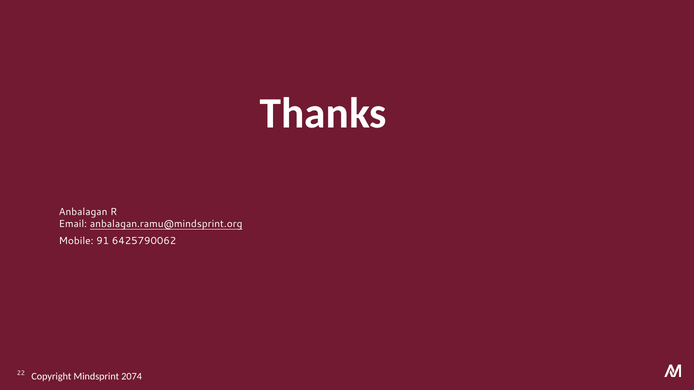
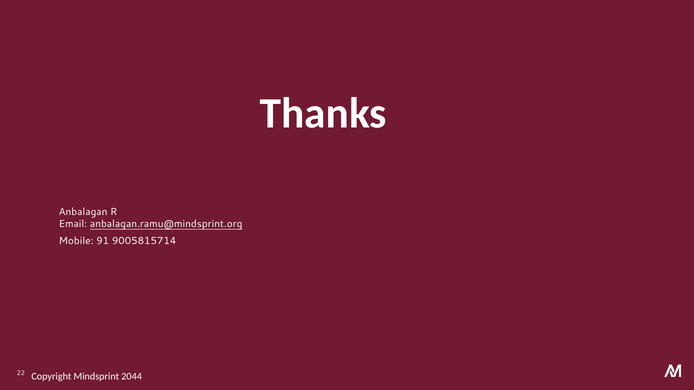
6425790062: 6425790062 -> 9005815714
2074: 2074 -> 2044
